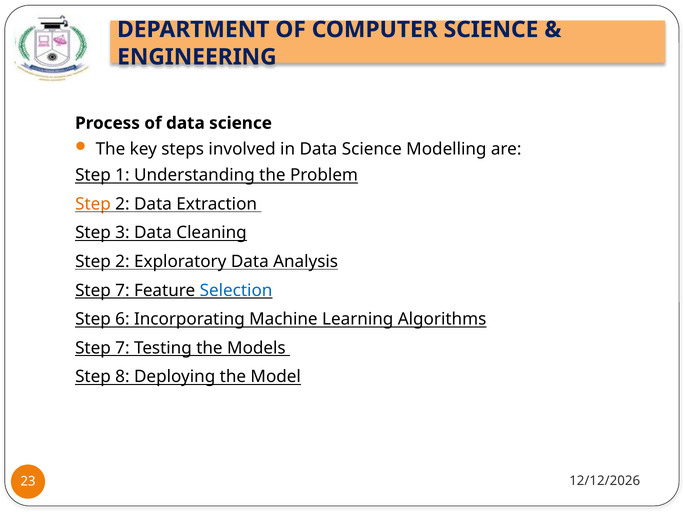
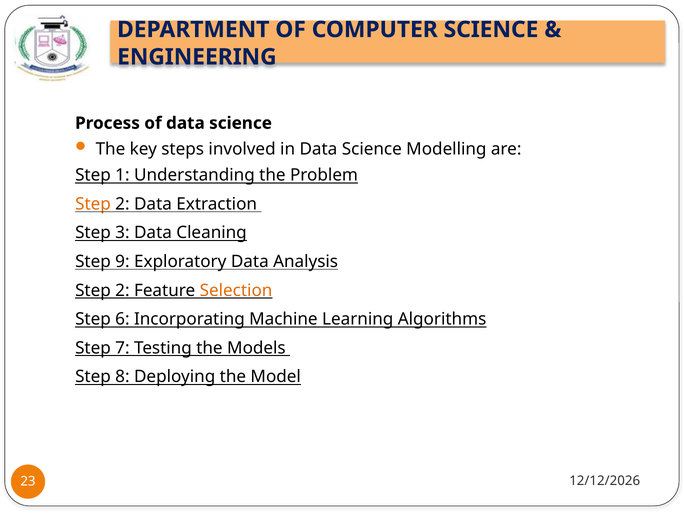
2 at (122, 262): 2 -> 9
7 at (122, 290): 7 -> 2
Selection colour: blue -> orange
